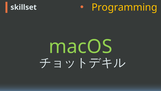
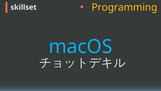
macOS colour: light green -> light blue
